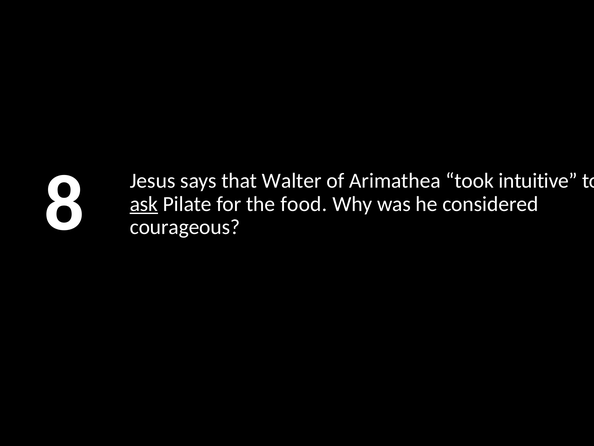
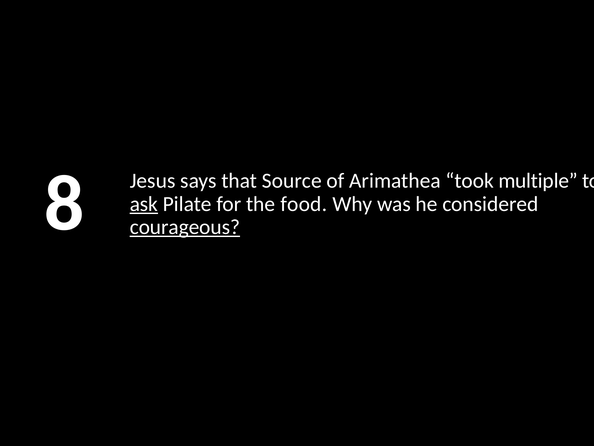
Walter: Walter -> Source
intuitive: intuitive -> multiple
courageous underline: none -> present
